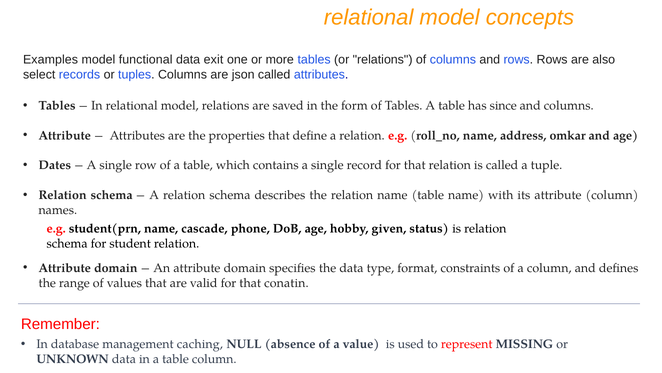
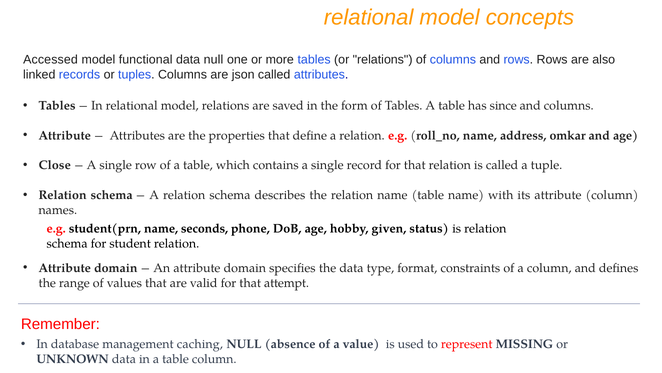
Examples: Examples -> Accessed
data exit: exit -> null
select: select -> linked
Dates: Dates -> Close
cascade: cascade -> seconds
conatin: conatin -> attempt
